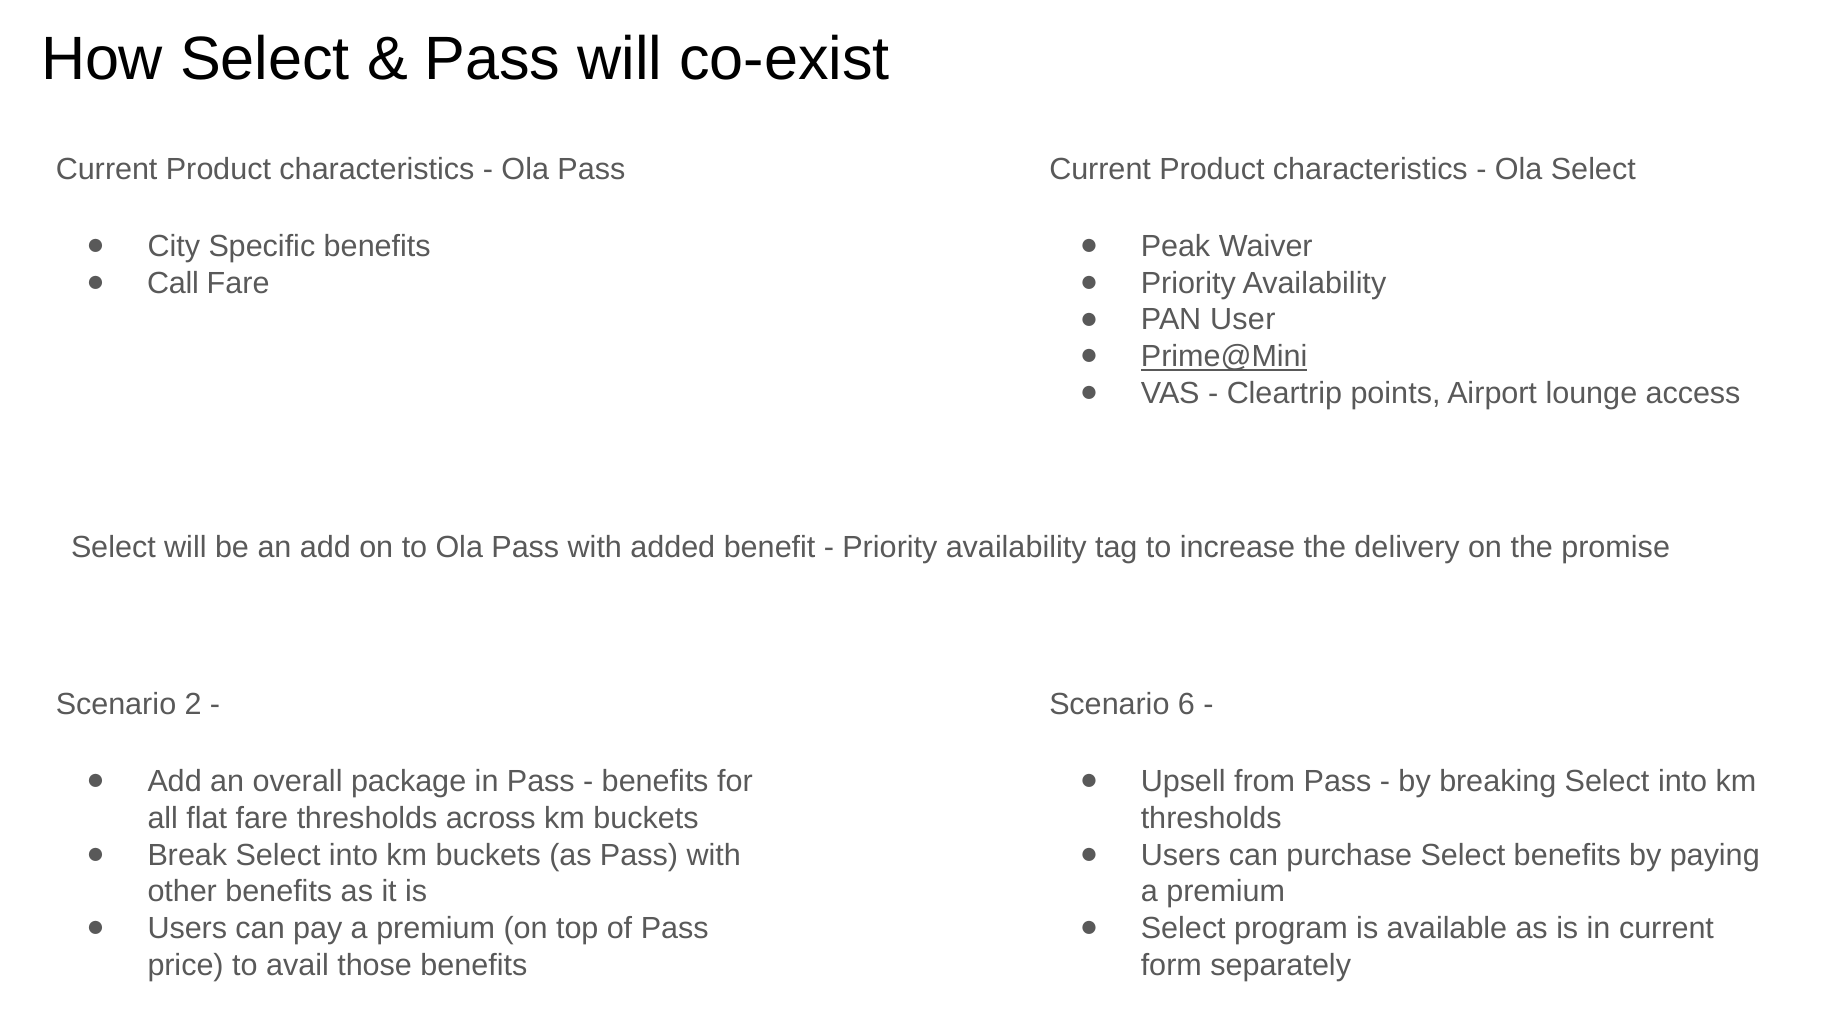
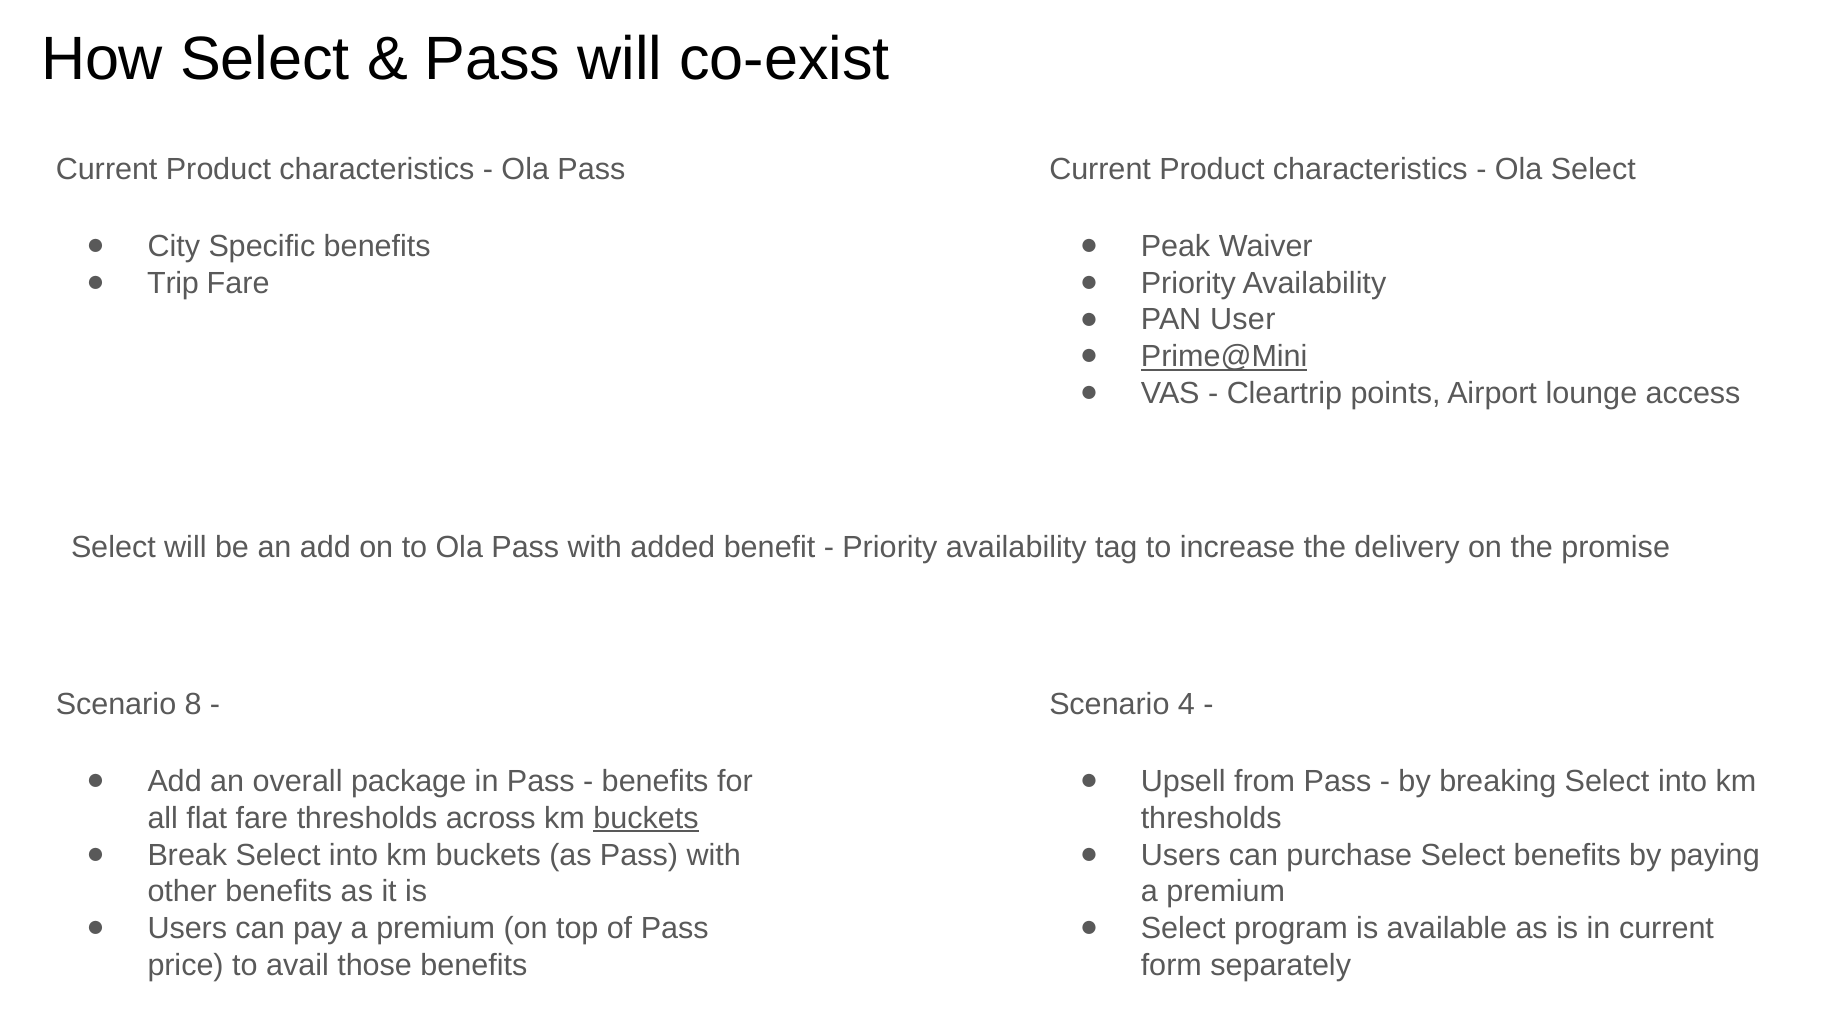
Call: Call -> Trip
2: 2 -> 8
6: 6 -> 4
buckets at (646, 818) underline: none -> present
